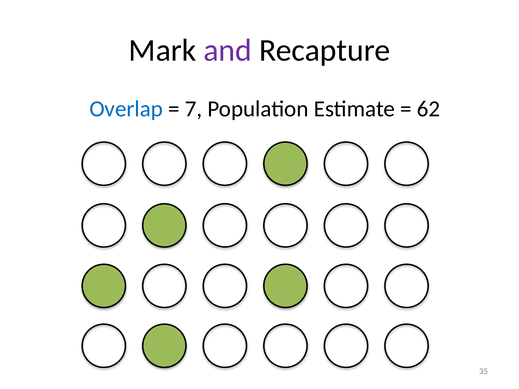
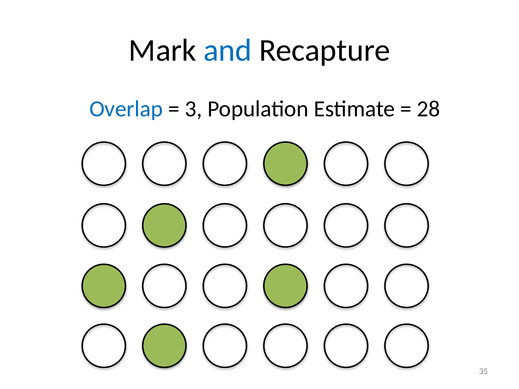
and colour: purple -> blue
7: 7 -> 3
62: 62 -> 28
